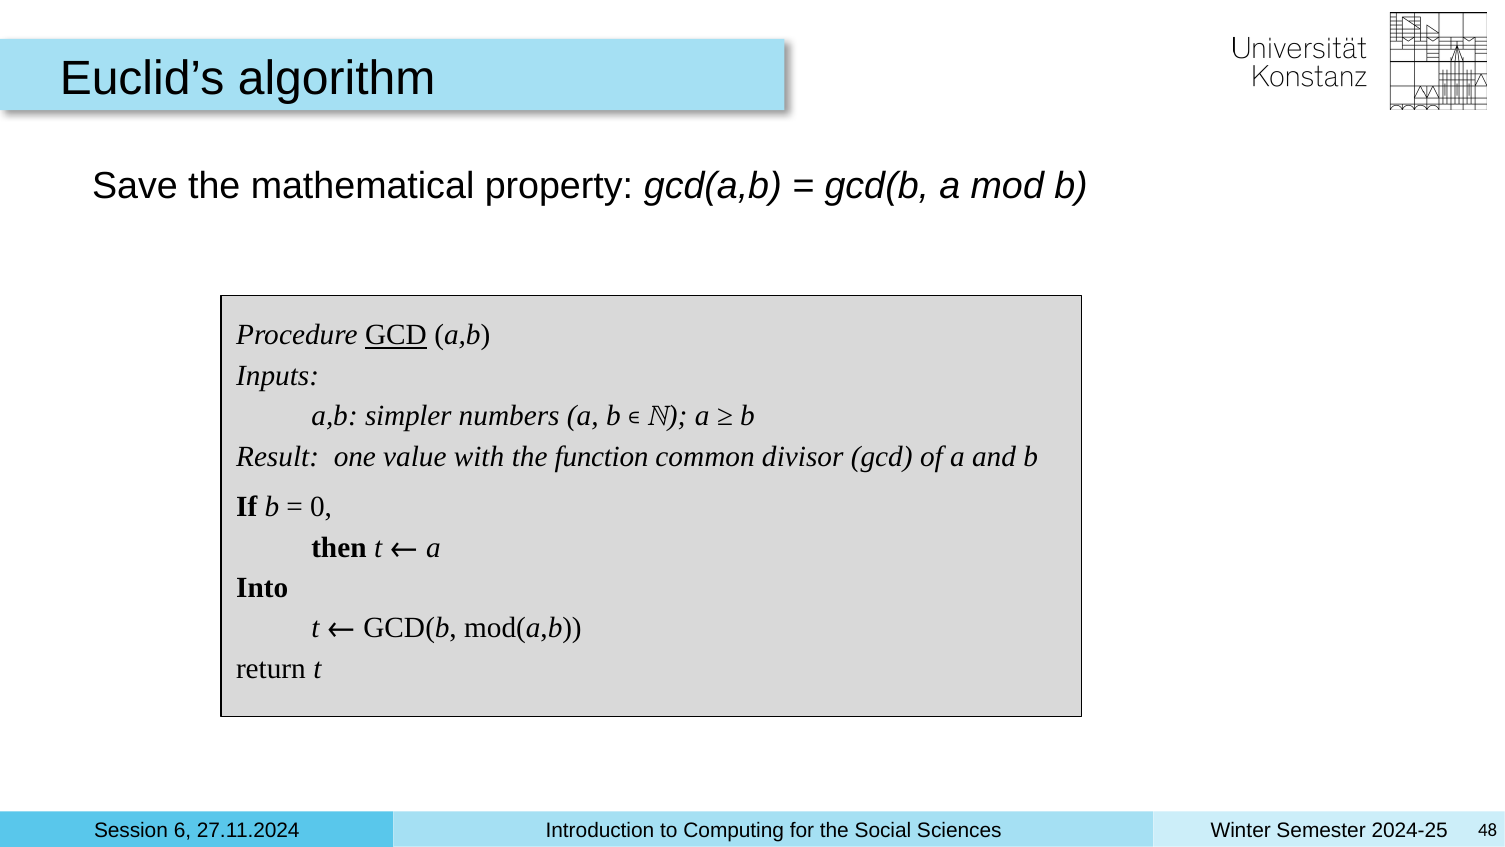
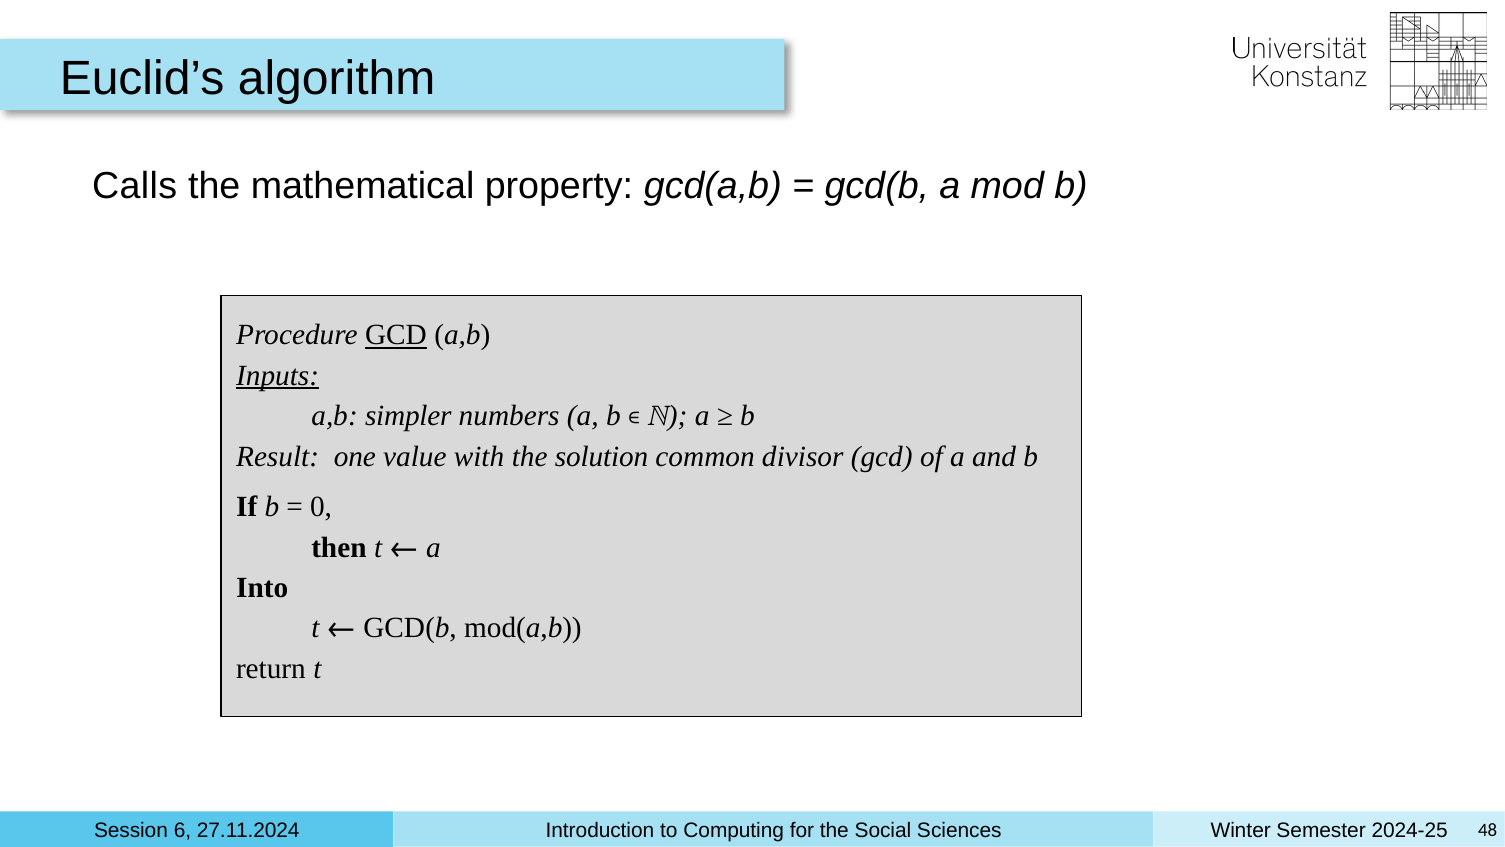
Save: Save -> Calls
Inputs underline: none -> present
function: function -> solution
